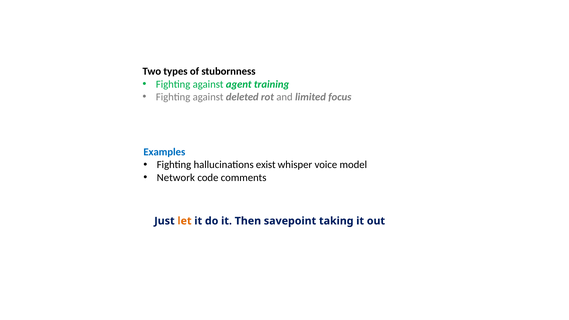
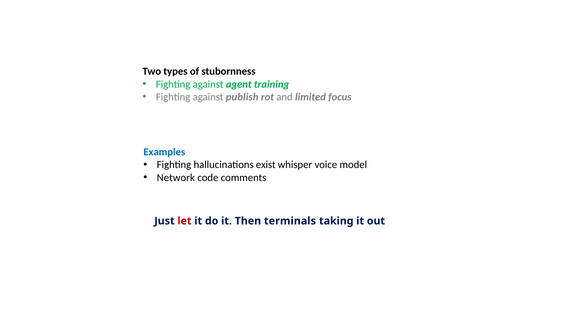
deleted: deleted -> publish
let colour: orange -> red
savepoint: savepoint -> terminals
